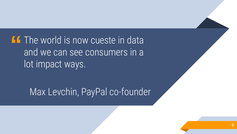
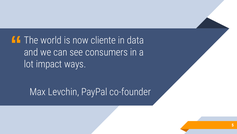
cueste: cueste -> cliente
